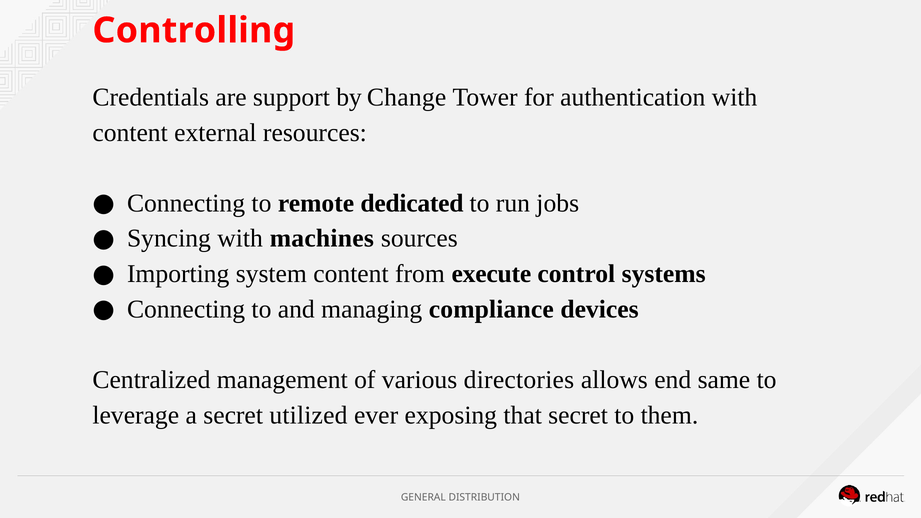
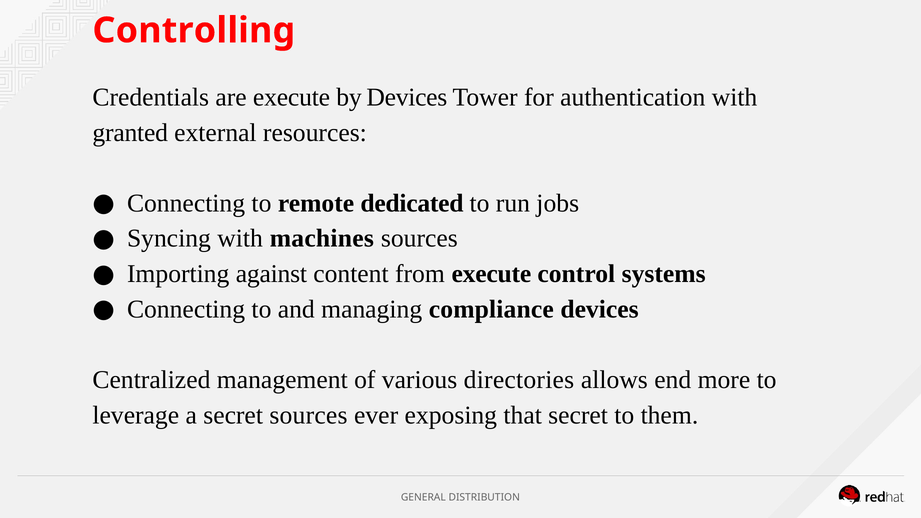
are support: support -> execute
by Change: Change -> Devices
content at (130, 133): content -> granted
system: system -> against
same: same -> more
secret utilized: utilized -> sources
